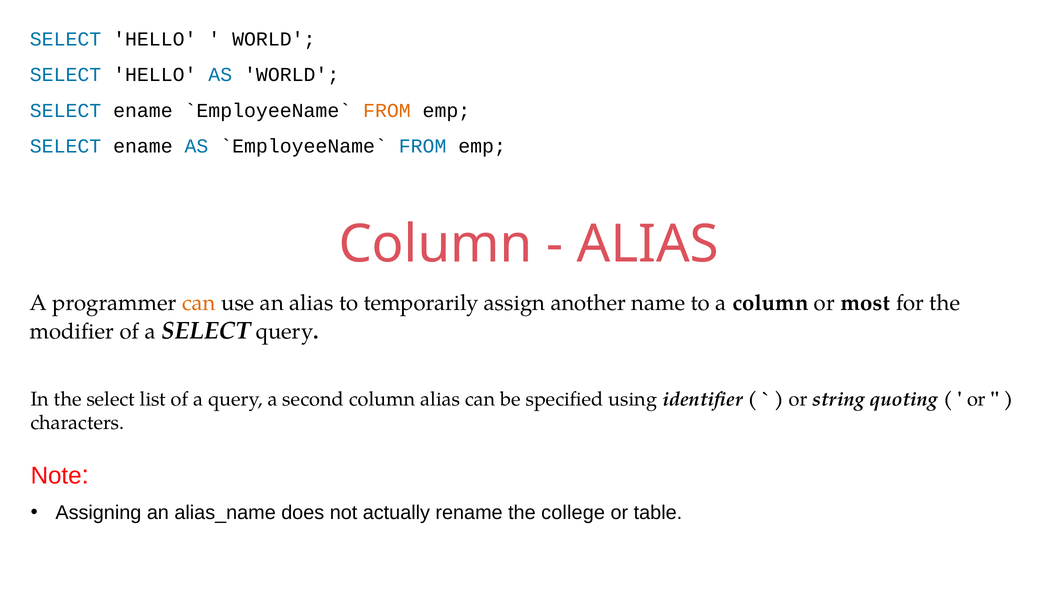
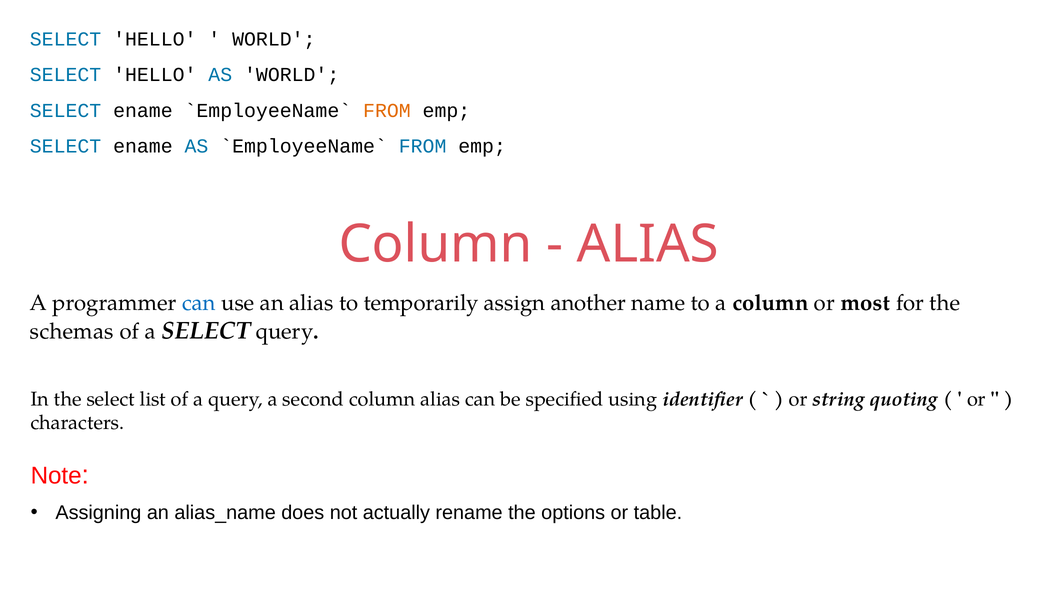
can at (199, 303) colour: orange -> blue
modifier: modifier -> schemas
college: college -> options
